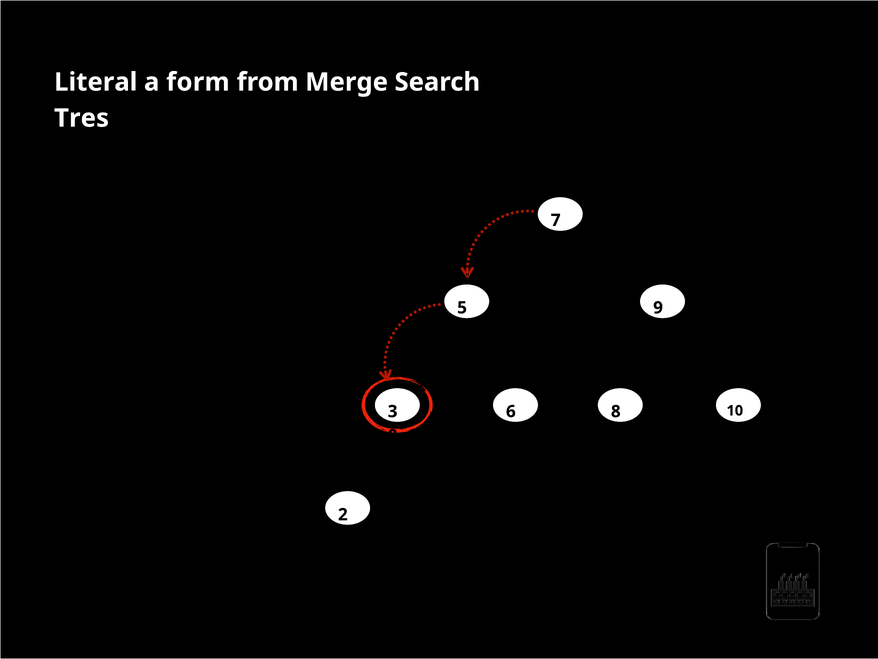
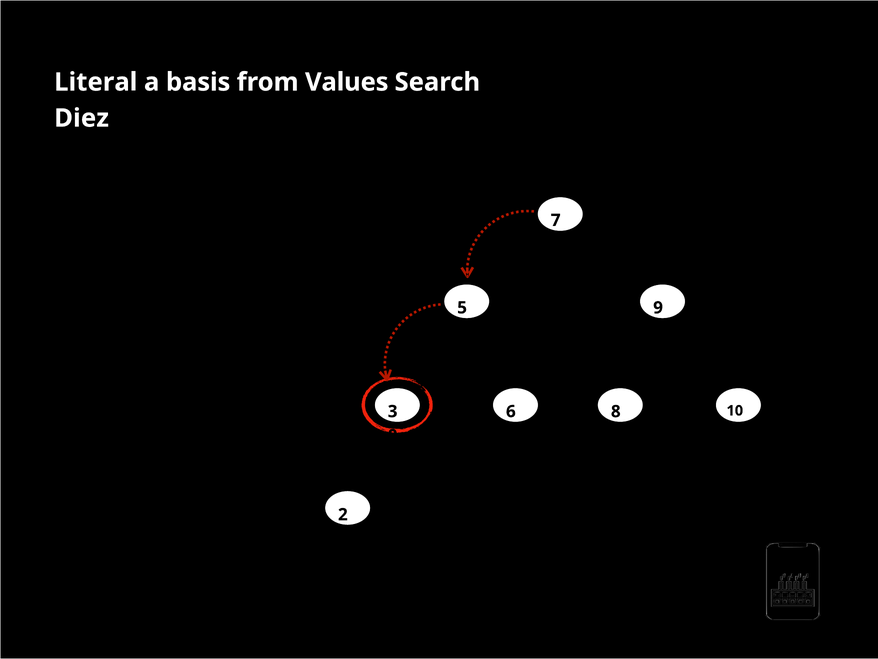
form: form -> basis
Merge: Merge -> Values
Tres: Tres -> Diez
